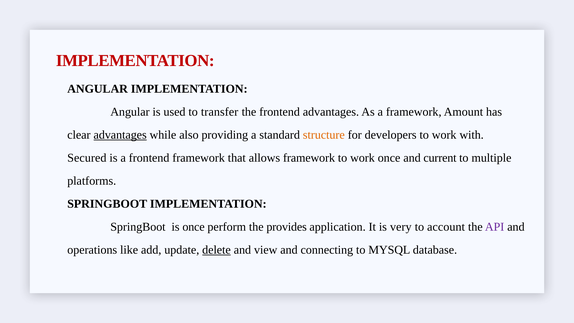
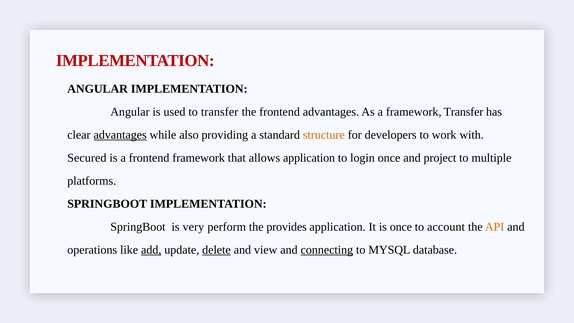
framework Amount: Amount -> Transfer
allows framework: framework -> application
work at (362, 158): work -> login
current: current -> project
is once: once -> very
is very: very -> once
API colour: purple -> orange
add underline: none -> present
connecting underline: none -> present
